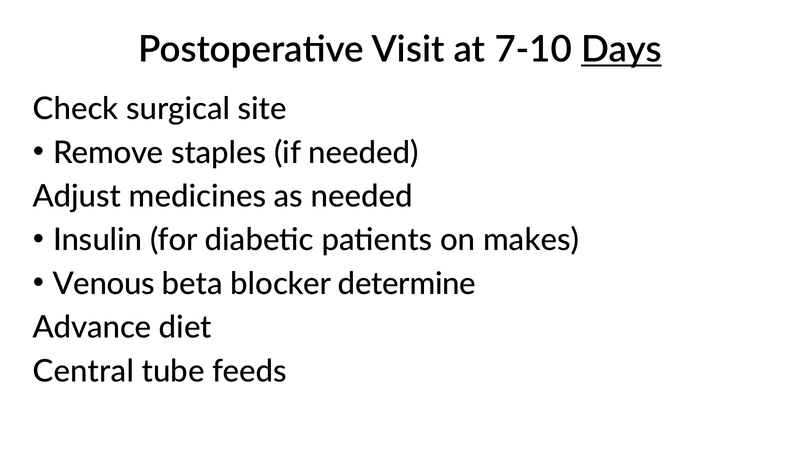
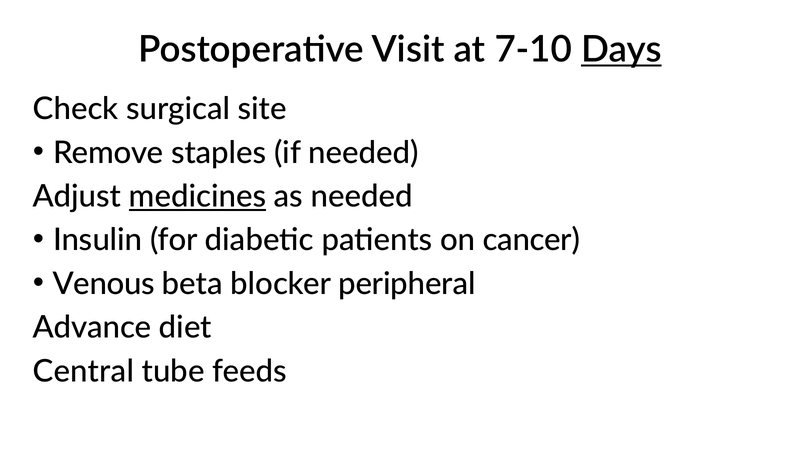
medicines underline: none -> present
makes: makes -> cancer
determine: determine -> peripheral
